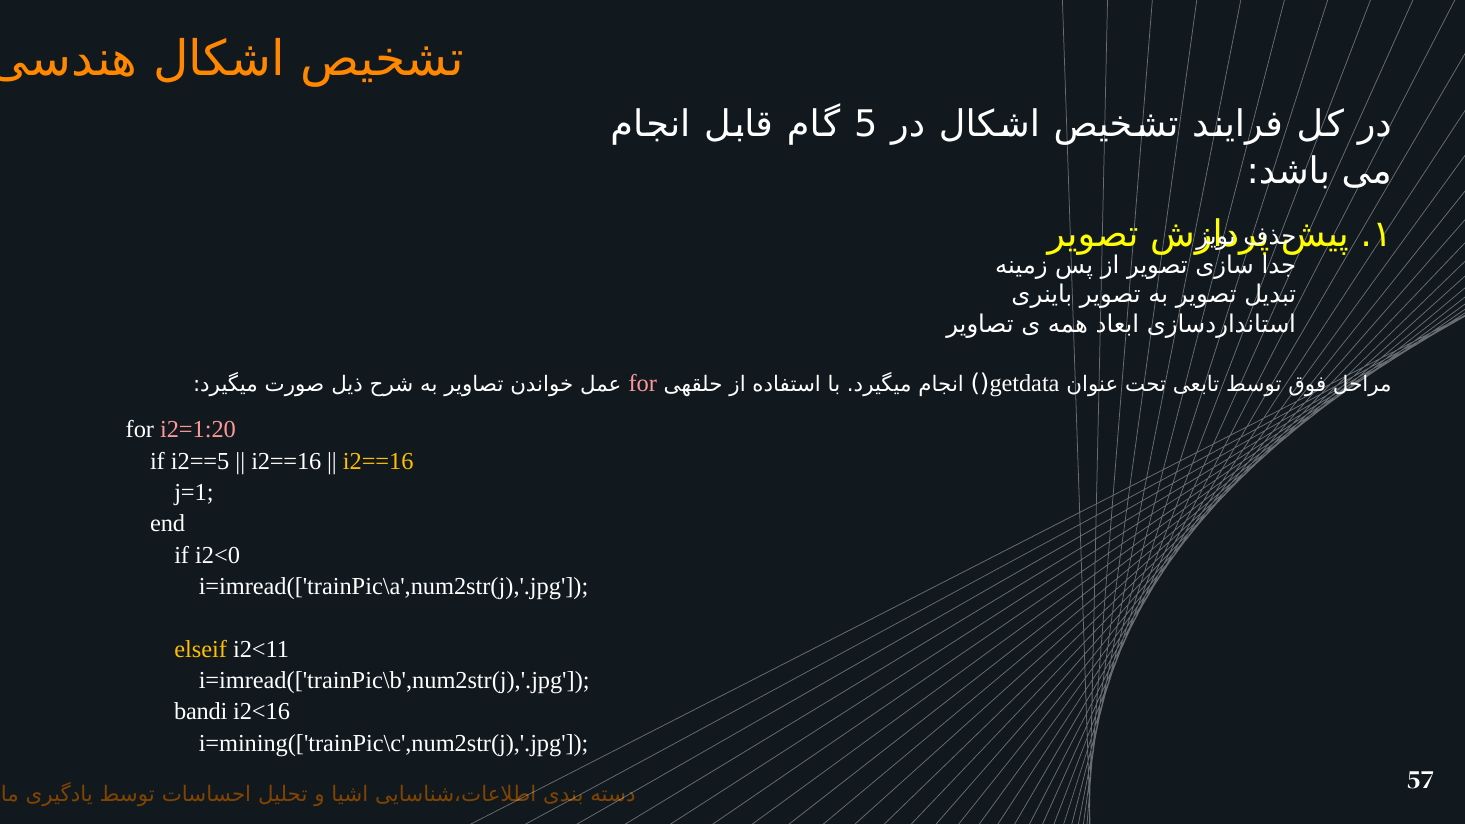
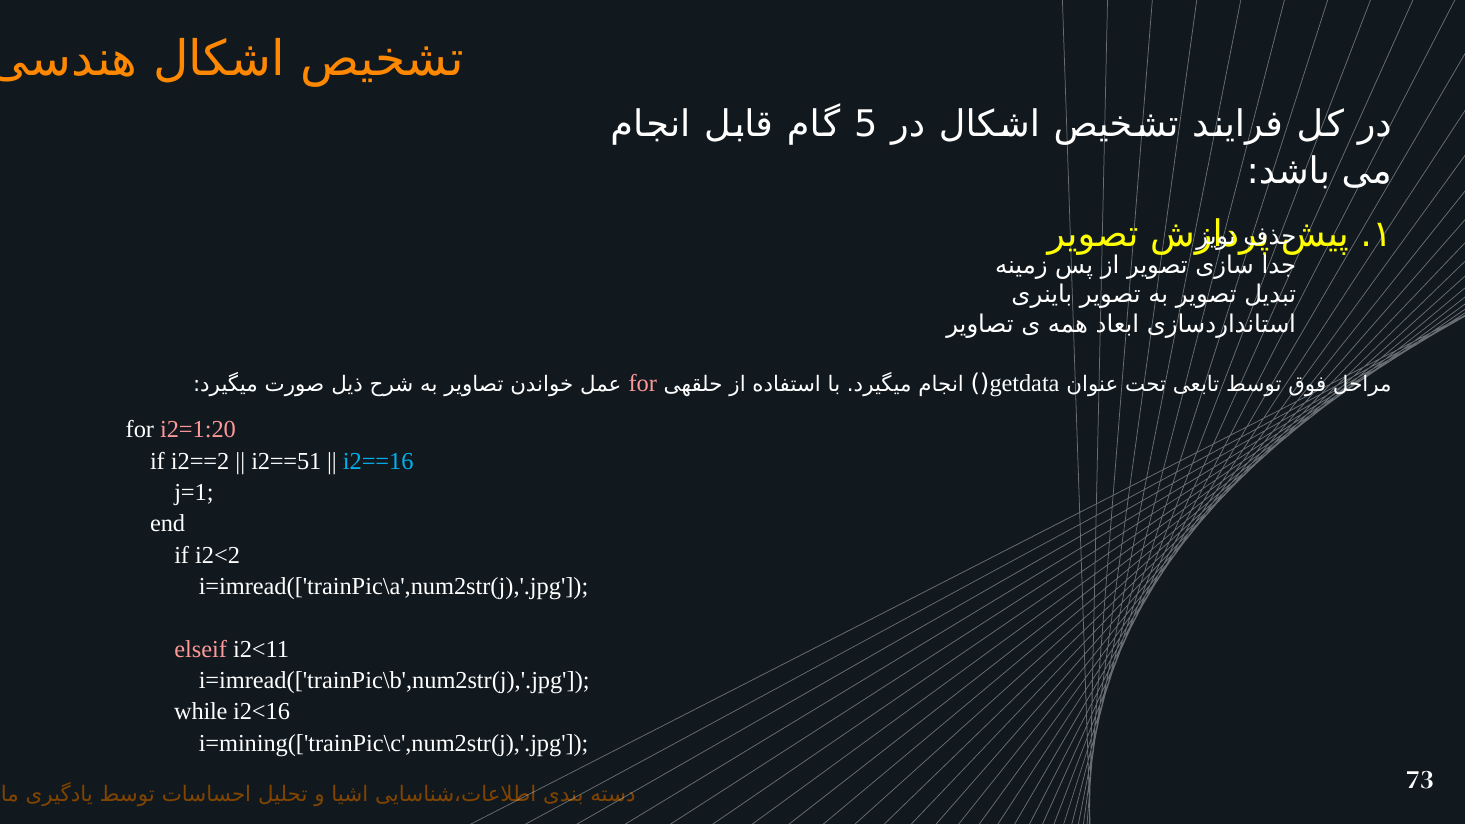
i2==5: i2==5 -> i2==2
i2==16 at (286, 461): i2==16 -> i2==51
i2==16 at (378, 461) colour: yellow -> light blue
i2<0: i2<0 -> i2<2
elseif colour: yellow -> pink
bandi: bandi -> while
57: 57 -> 73
